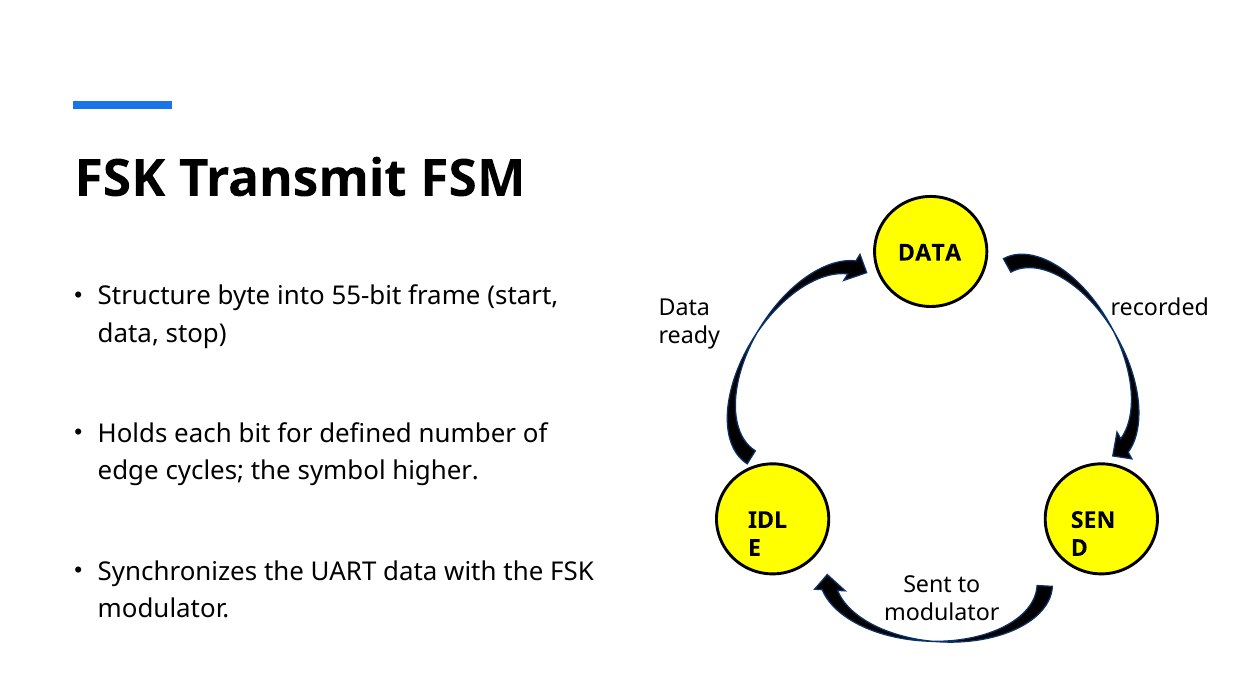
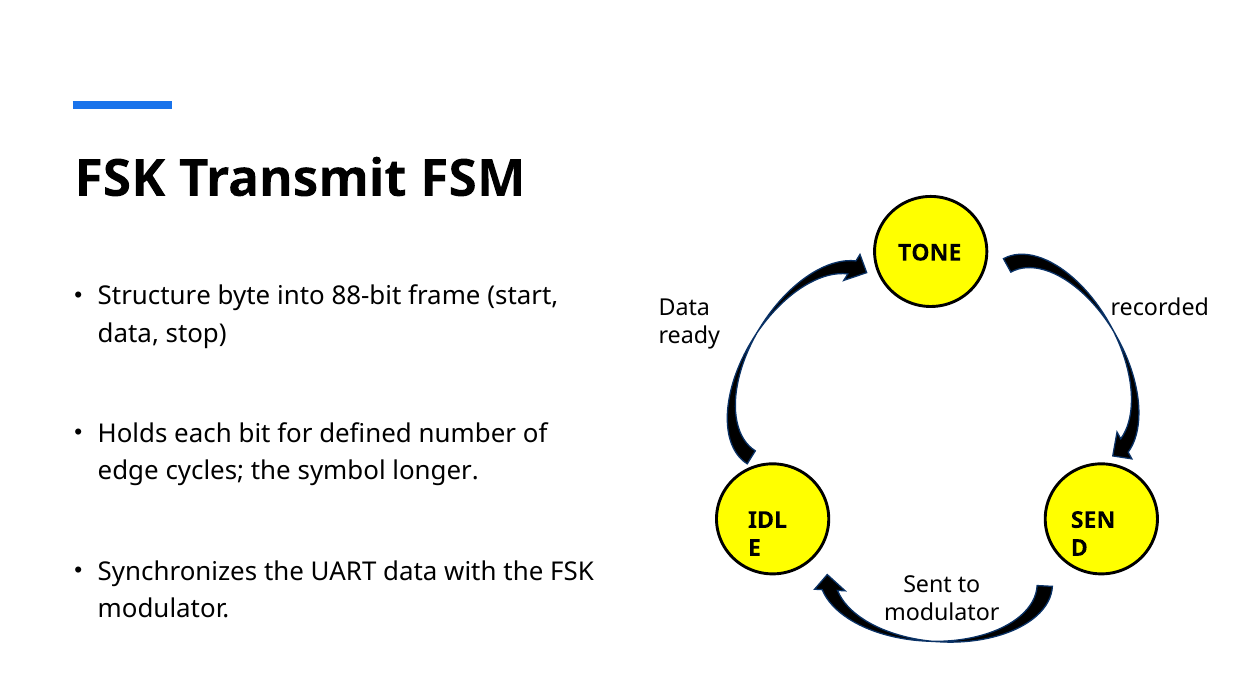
DATA at (930, 253): DATA -> TONE
55-bit: 55-bit -> 88-bit
higher: higher -> longer
